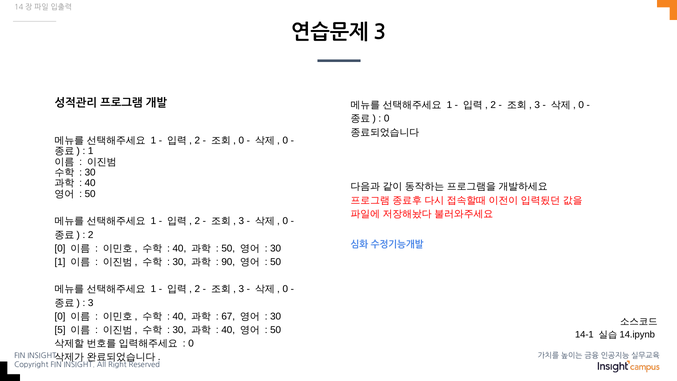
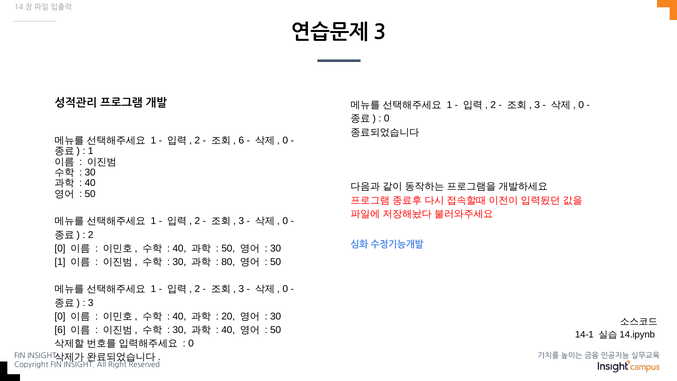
0 at (241, 140): 0 -> 6
90: 90 -> 80
67: 67 -> 20
5 at (60, 330): 5 -> 6
